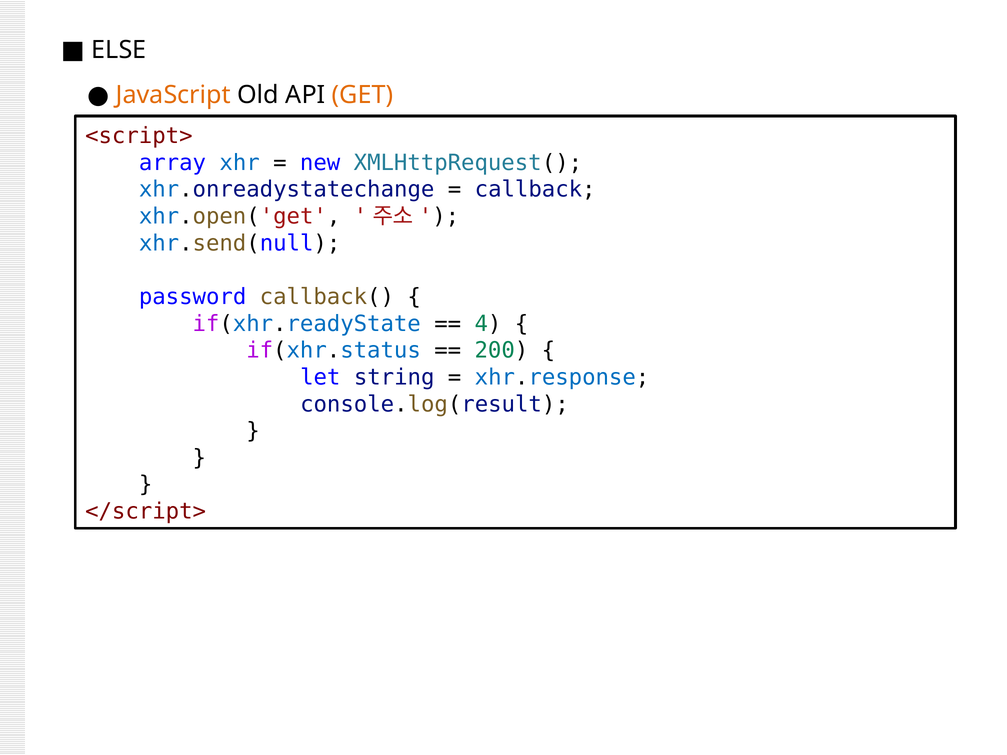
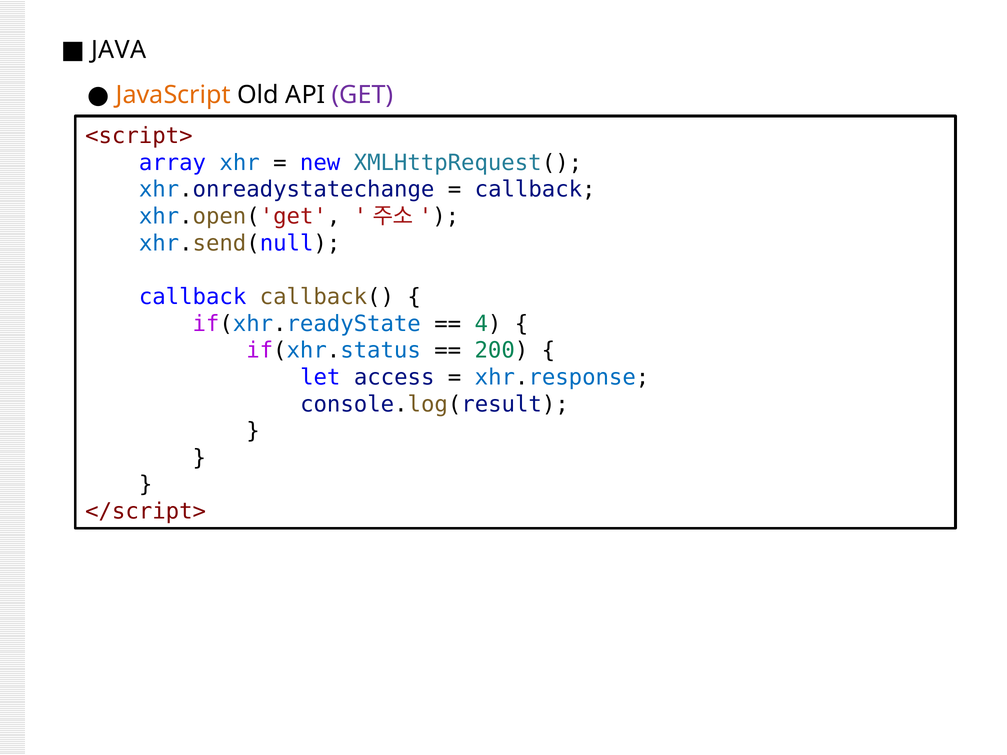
ELSE: ELSE -> JAVA
GET colour: orange -> purple
password at (193, 297): password -> callback
string: string -> access
